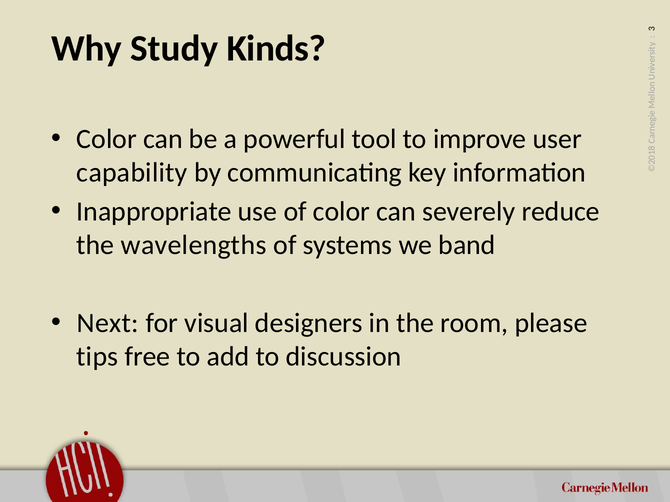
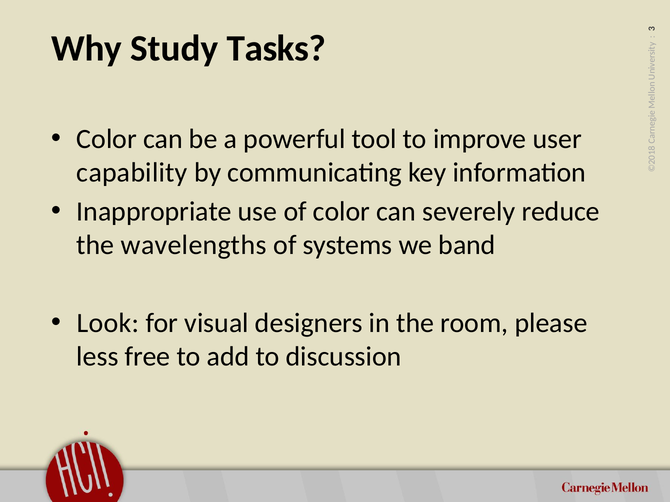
Kinds: Kinds -> Tasks
Next: Next -> Look
tips: tips -> less
